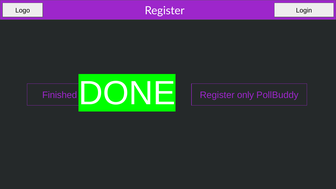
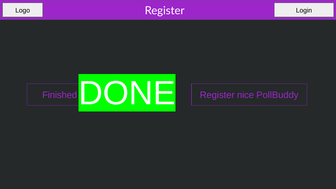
only: only -> nice
